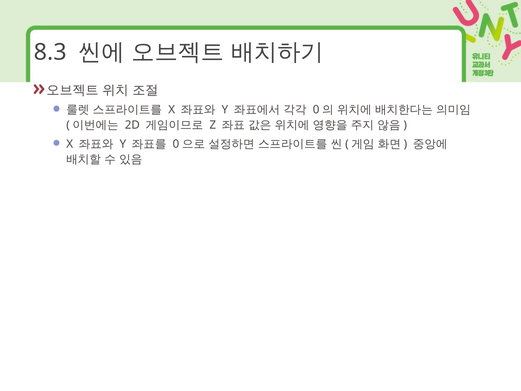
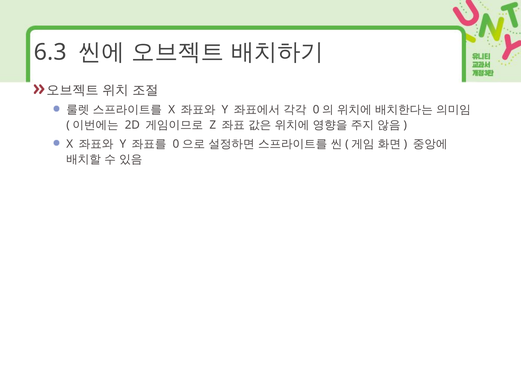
8.3: 8.3 -> 6.3
